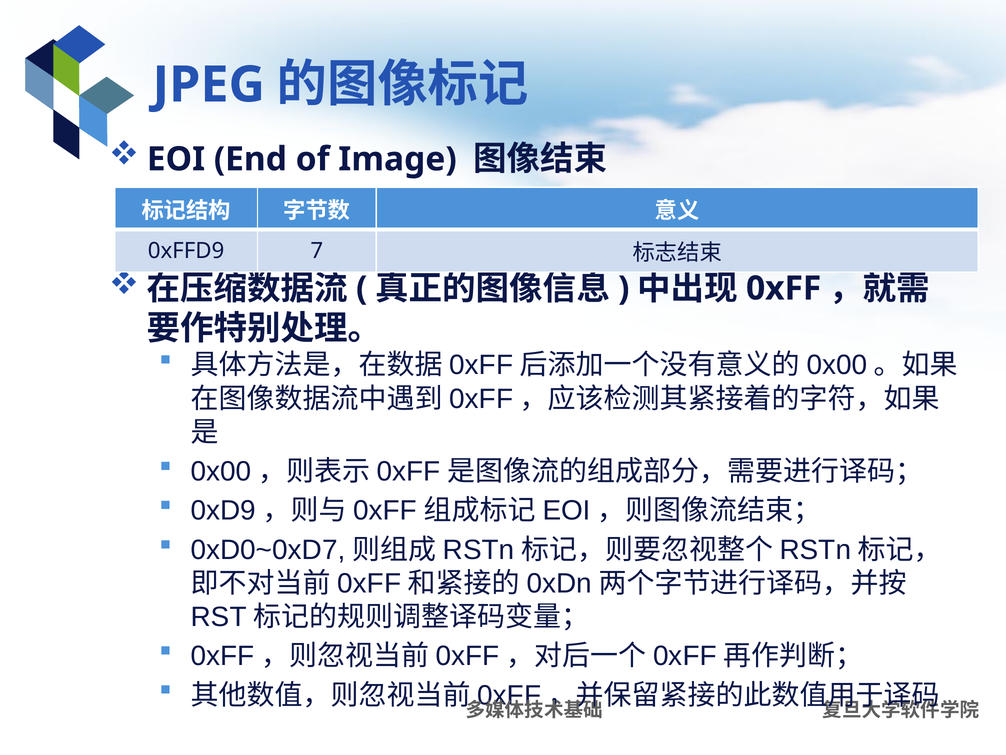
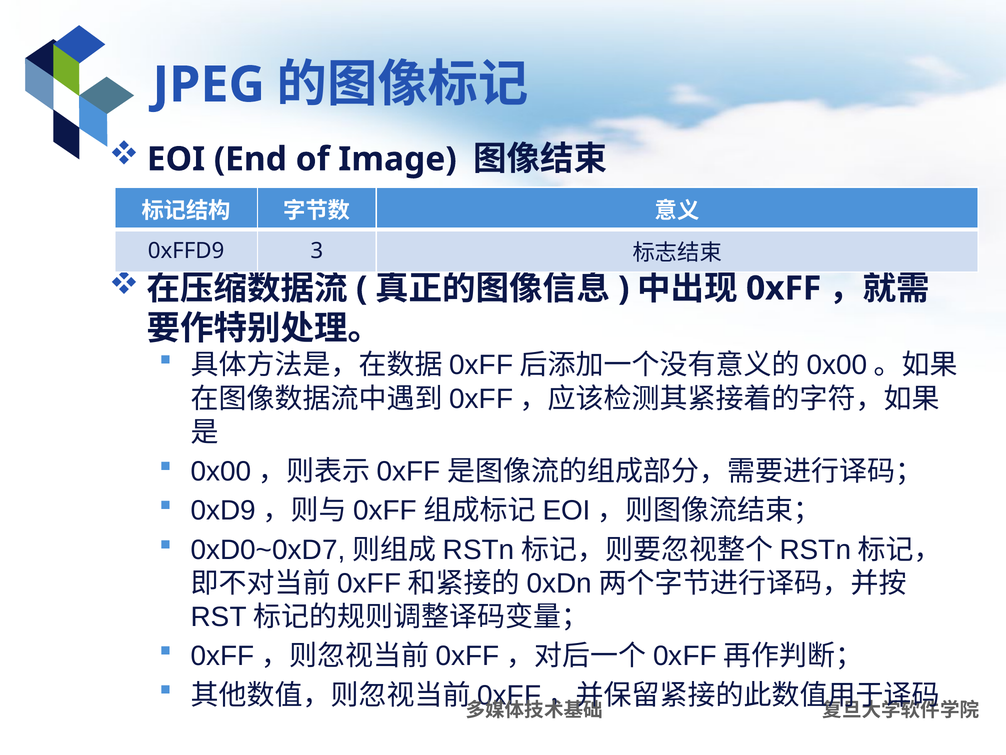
7: 7 -> 3
